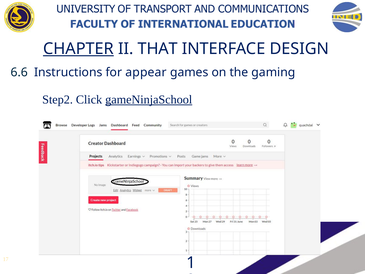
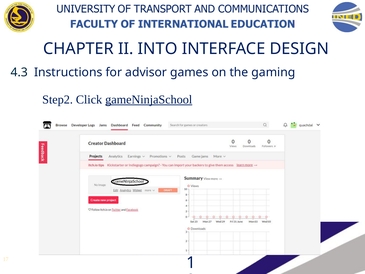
CHAPTER underline: present -> none
THAT: THAT -> INTO
6.6: 6.6 -> 4.3
appear: appear -> advisor
